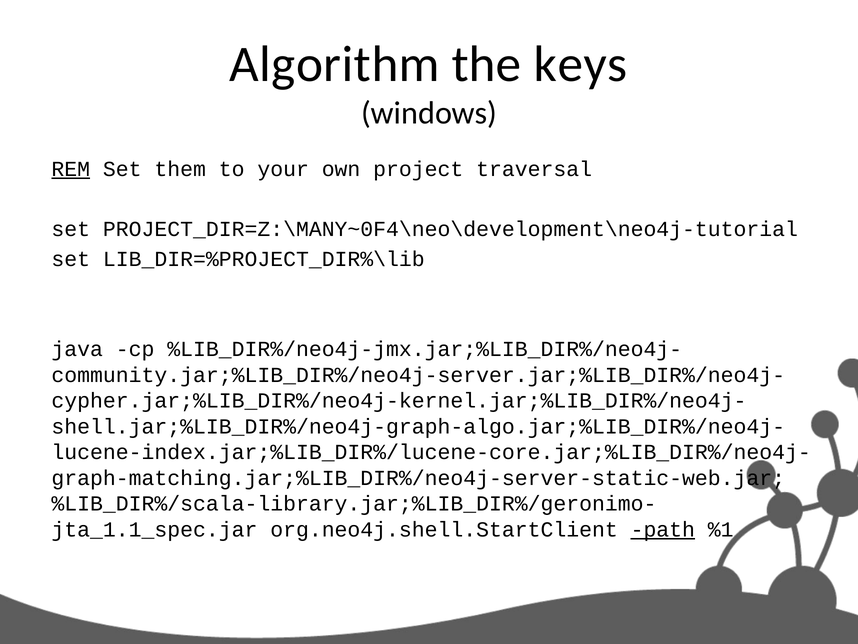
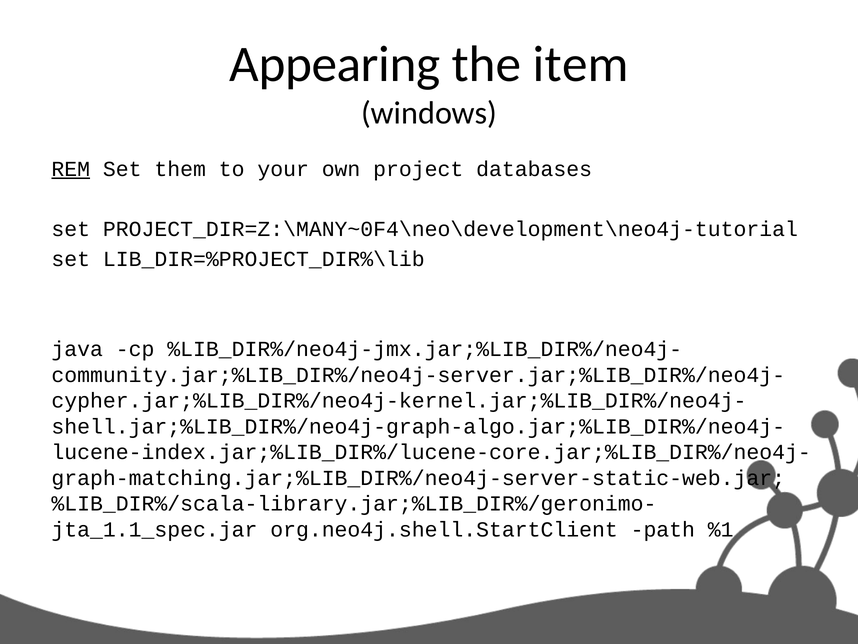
Algorithm: Algorithm -> Appearing
keys: keys -> item
traversal: traversal -> databases
path underline: present -> none
